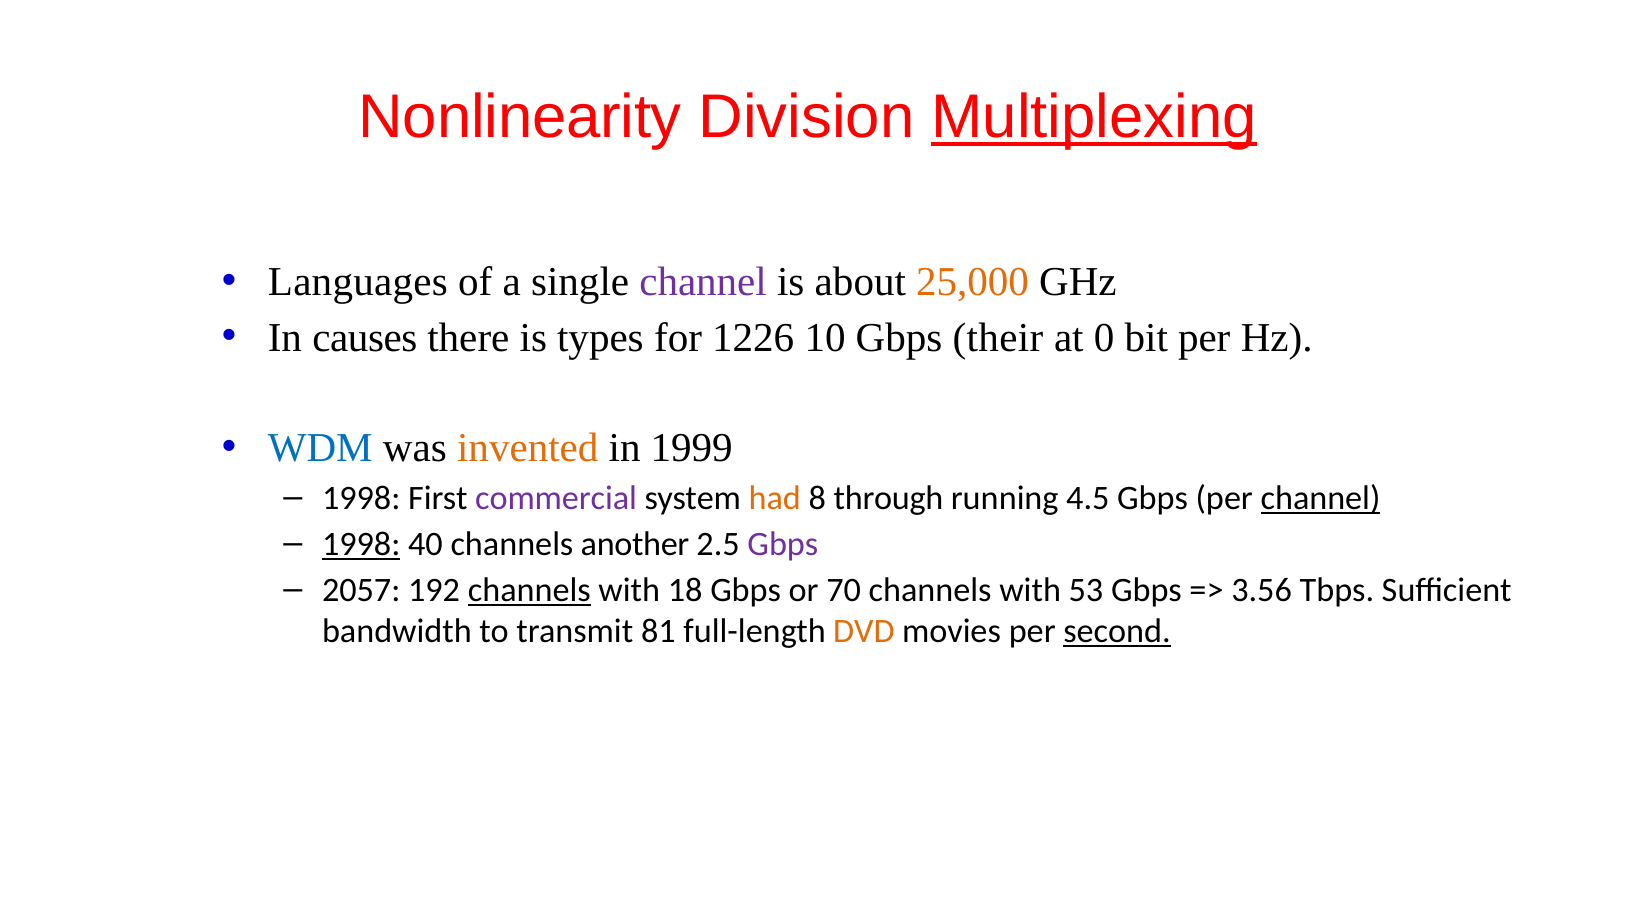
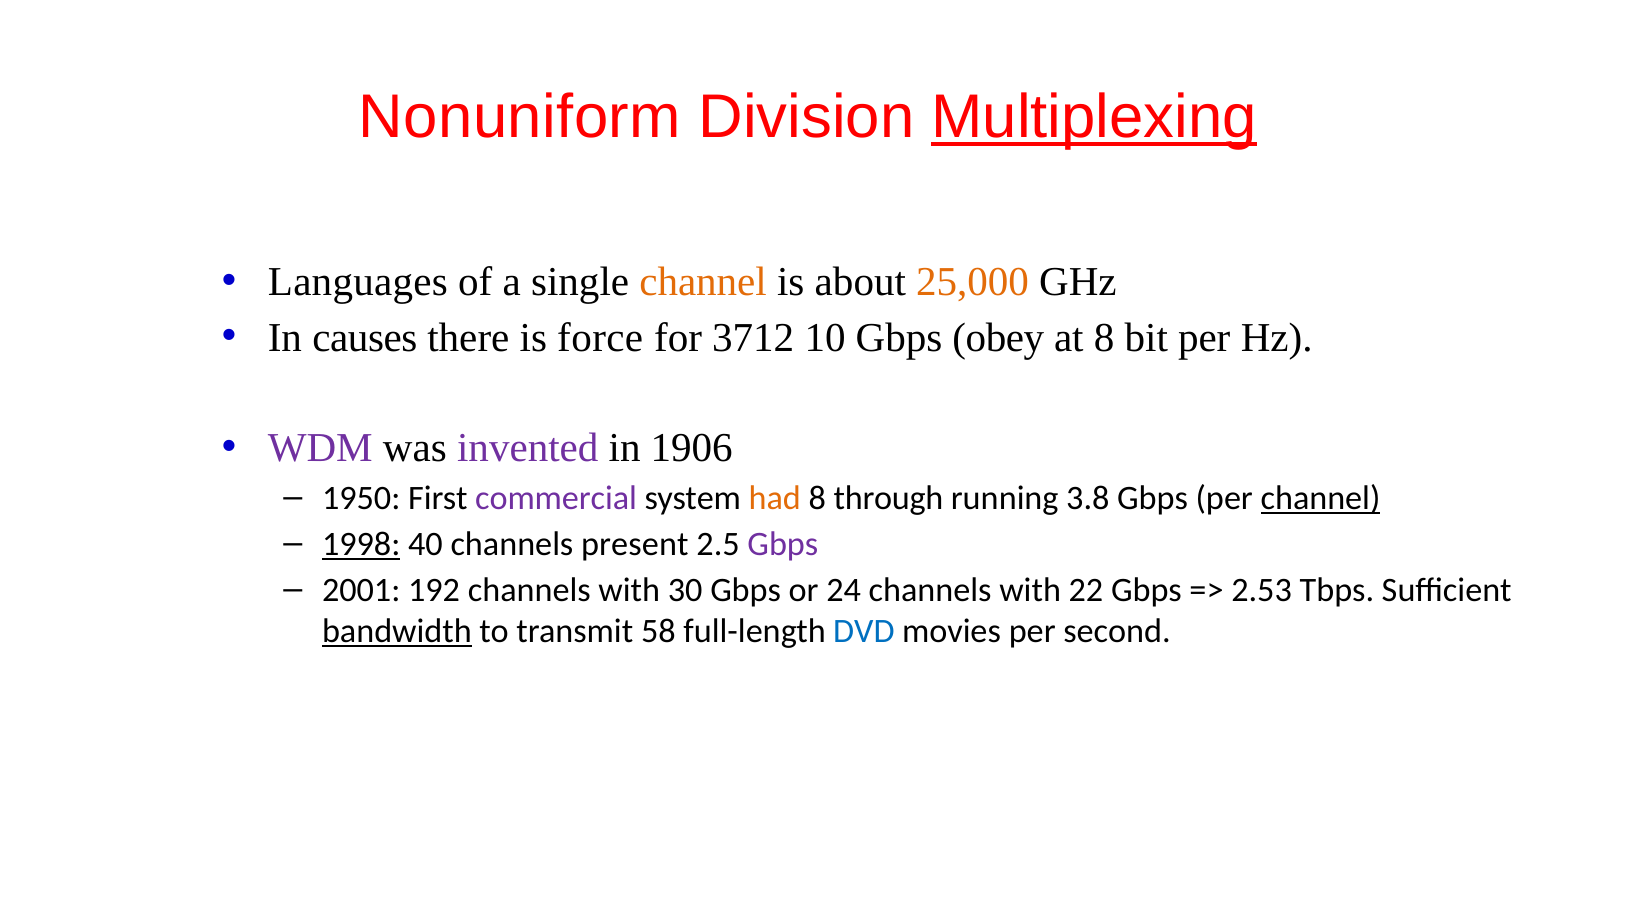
Nonlinearity: Nonlinearity -> Nonuniform
channel at (703, 282) colour: purple -> orange
types: types -> force
1226: 1226 -> 3712
their: their -> obey
at 0: 0 -> 8
WDM colour: blue -> purple
invented colour: orange -> purple
1999: 1999 -> 1906
1998 at (361, 498): 1998 -> 1950
4.5: 4.5 -> 3.8
another: another -> present
2057: 2057 -> 2001
channels at (529, 591) underline: present -> none
18: 18 -> 30
70: 70 -> 24
53: 53 -> 22
3.56: 3.56 -> 2.53
bandwidth underline: none -> present
81: 81 -> 58
DVD colour: orange -> blue
second underline: present -> none
